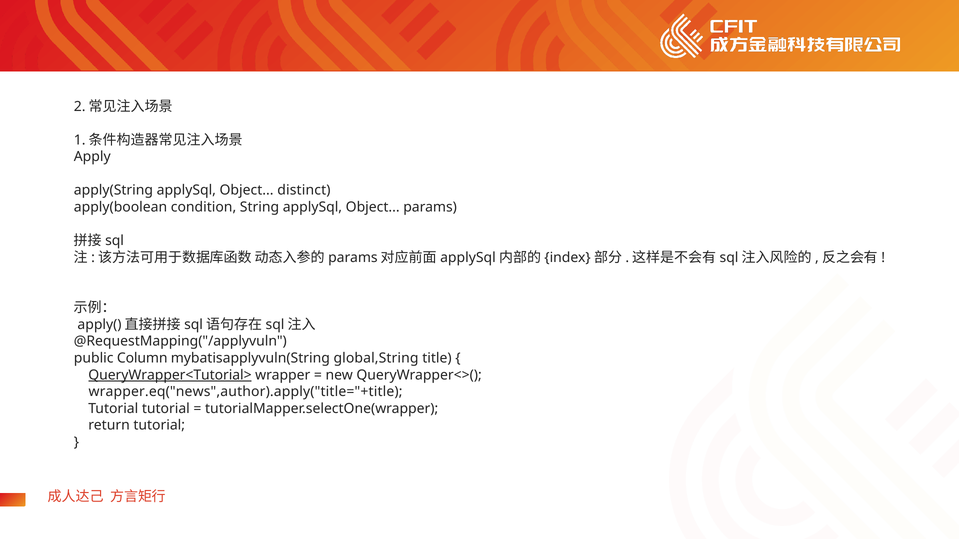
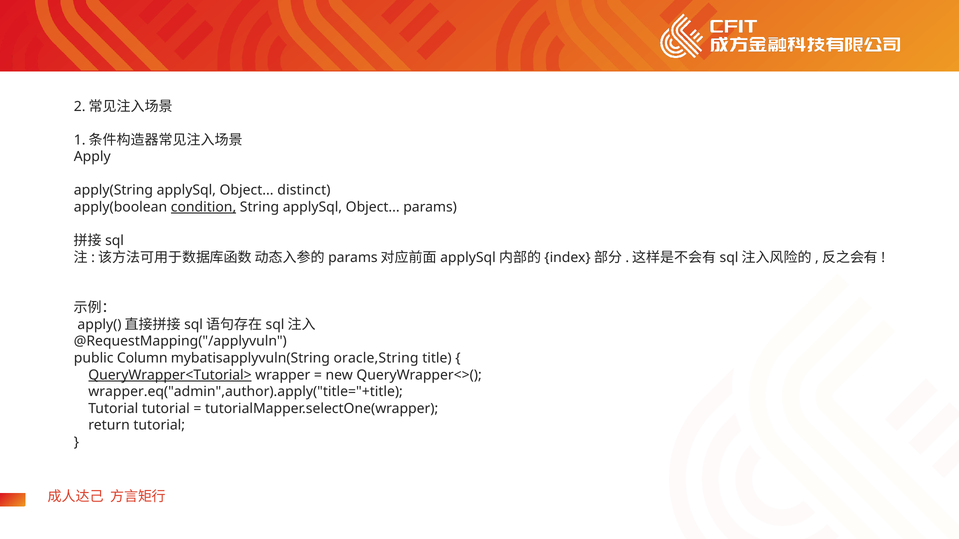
condition underline: none -> present
global,String: global,String -> oracle,String
wrapper.eq("news",author).apply("title="+title: wrapper.eq("news",author).apply("title="+title -> wrapper.eq("admin",author).apply("title="+title
